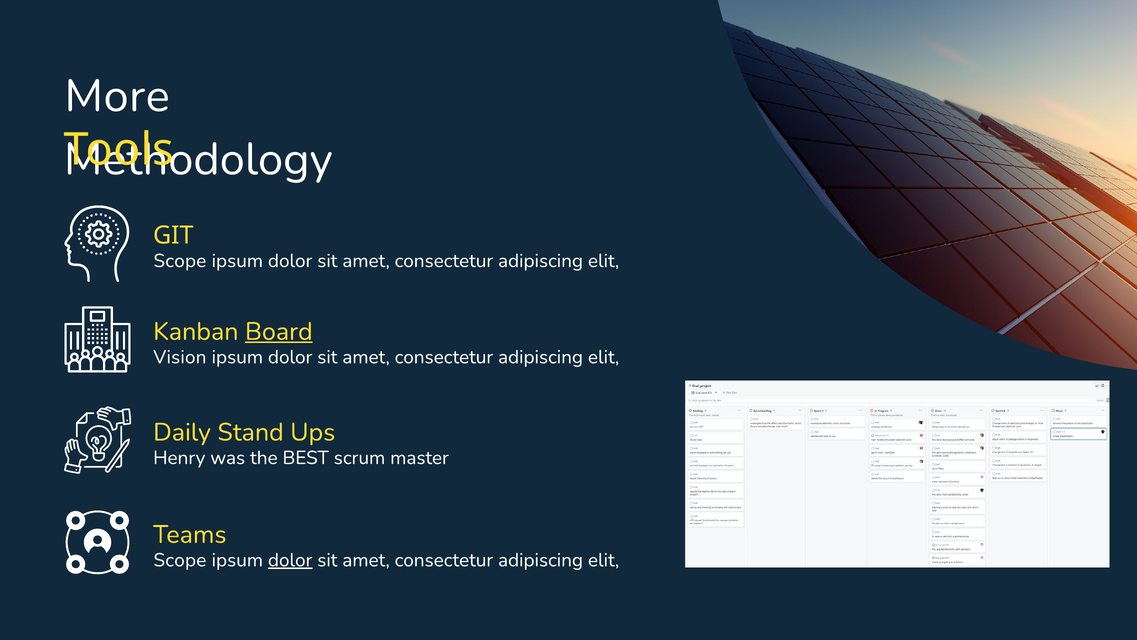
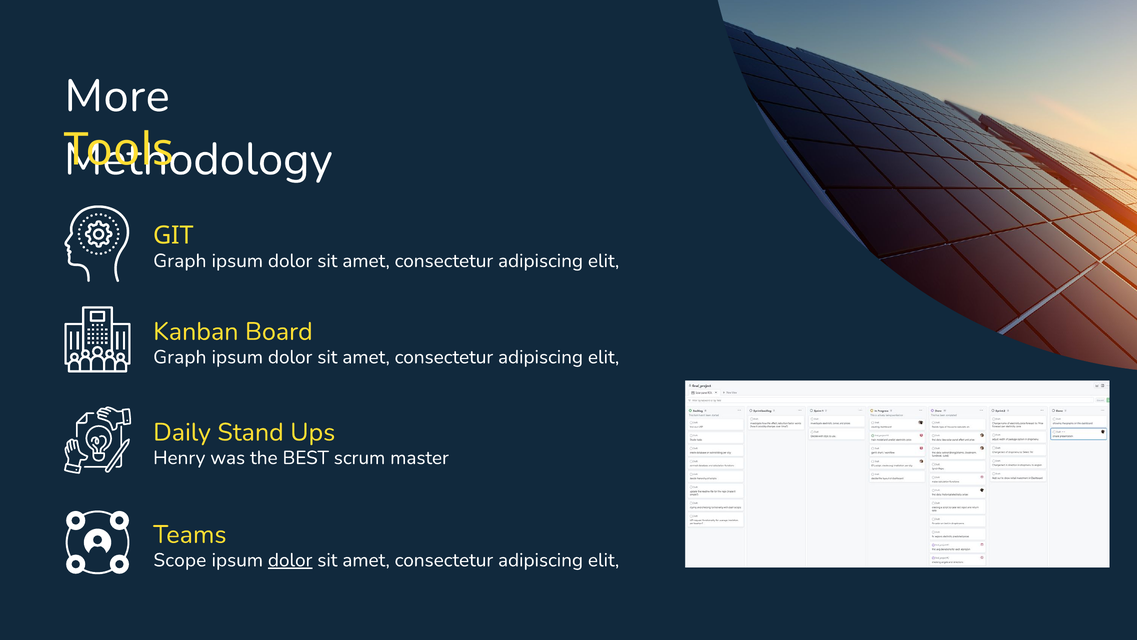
Scope at (180, 261): Scope -> Graph
Board underline: present -> none
Vision at (180, 357): Vision -> Graph
